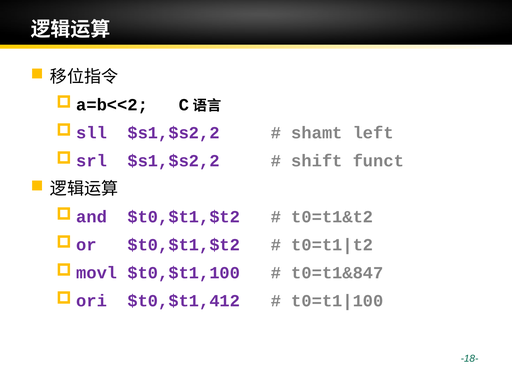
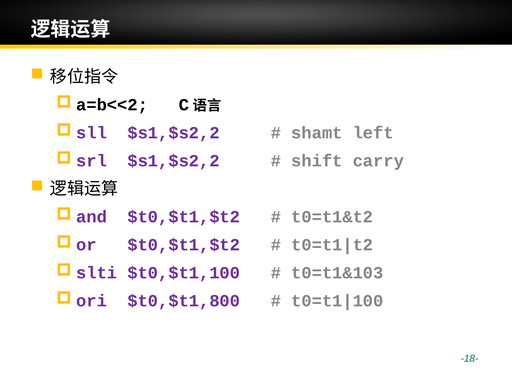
funct: funct -> carry
movl: movl -> slti
t0=t1&847: t0=t1&847 -> t0=t1&103
$t0,$t1,412: $t0,$t1,412 -> $t0,$t1,800
